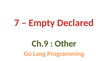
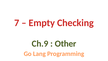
Declared: Declared -> Checking
